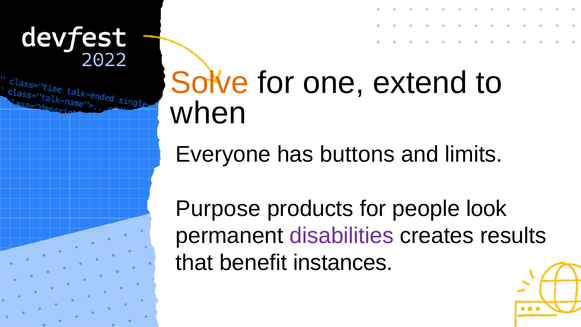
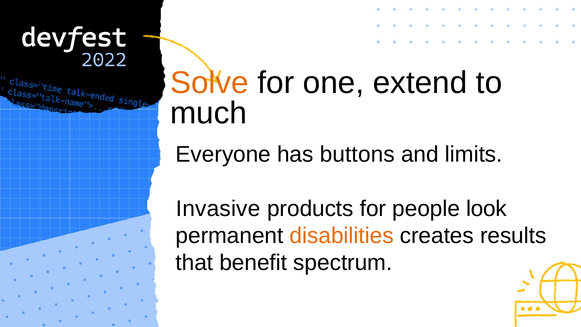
when: when -> much
Purpose: Purpose -> Invasive
disabilities colour: purple -> orange
instances: instances -> spectrum
